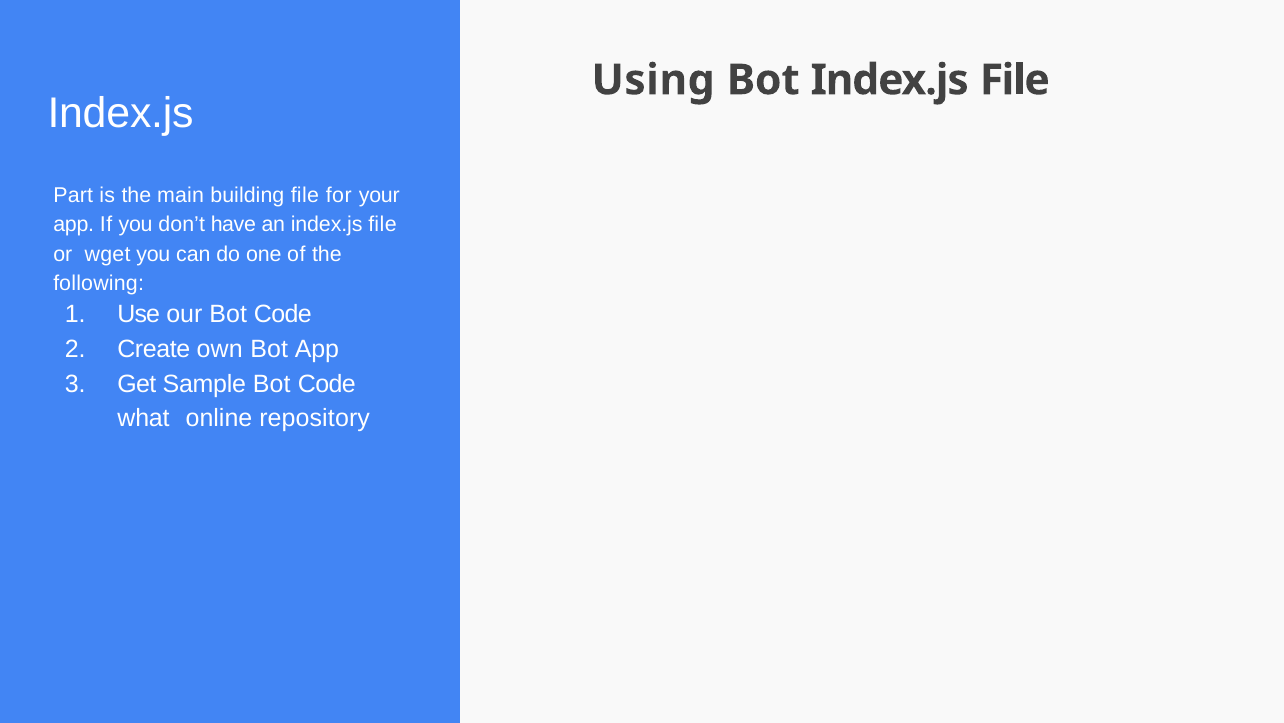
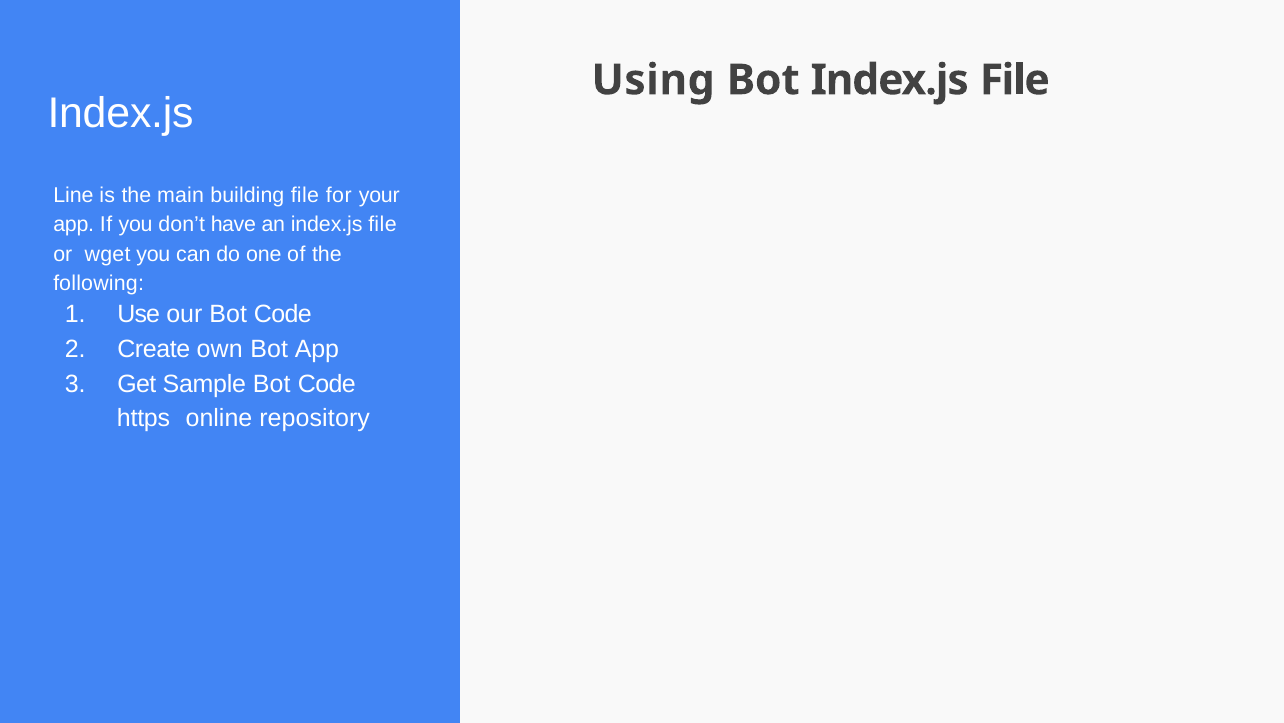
Part: Part -> Line
what: what -> https
